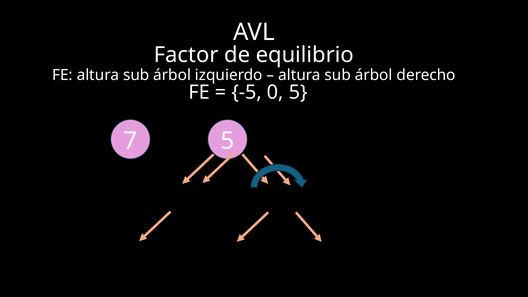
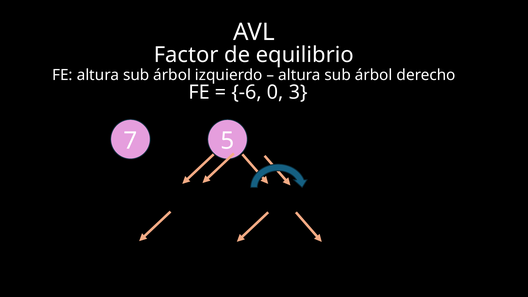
-5: -5 -> -6
0 5: 5 -> 3
